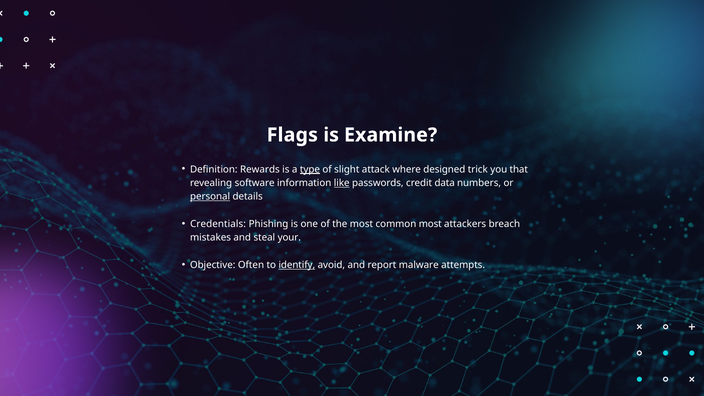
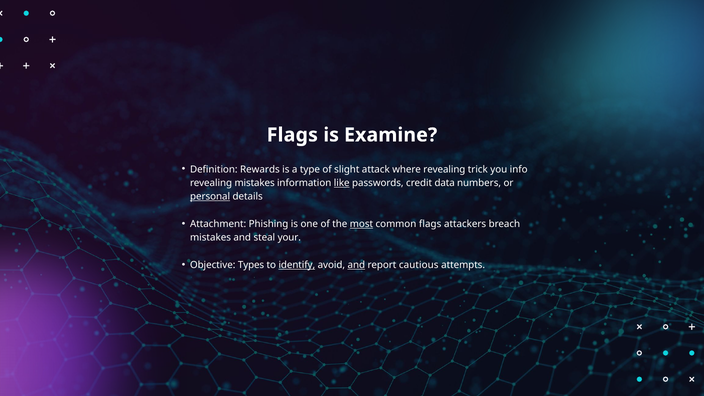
type underline: present -> none
where designed: designed -> revealing
that: that -> info
revealing software: software -> mistakes
Credentials: Credentials -> Attachment
most at (361, 224) underline: none -> present
common most: most -> flags
Often: Often -> Types
and at (356, 265) underline: none -> present
malware: malware -> cautious
